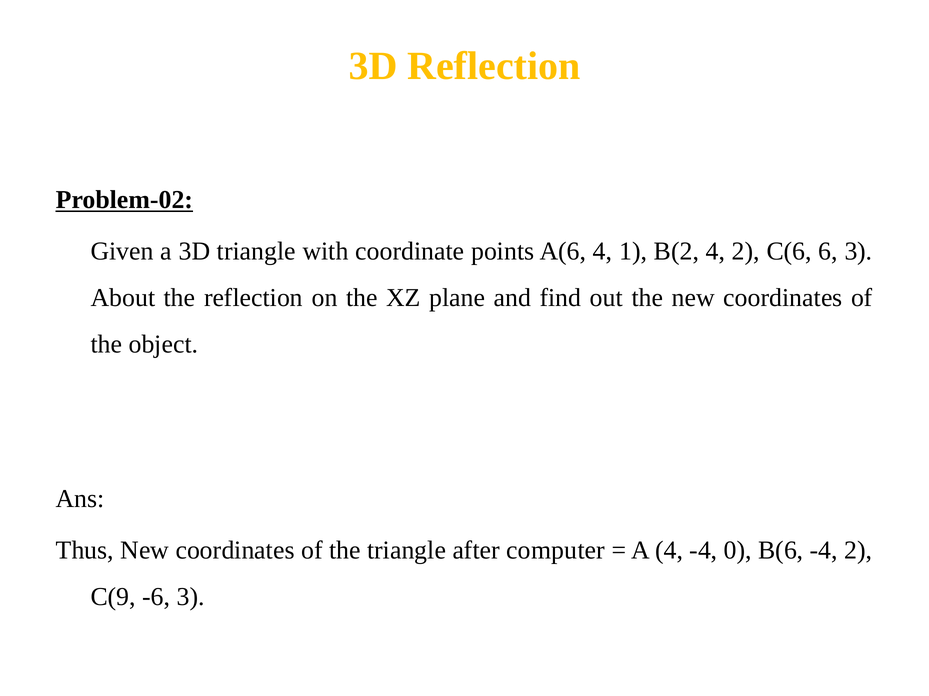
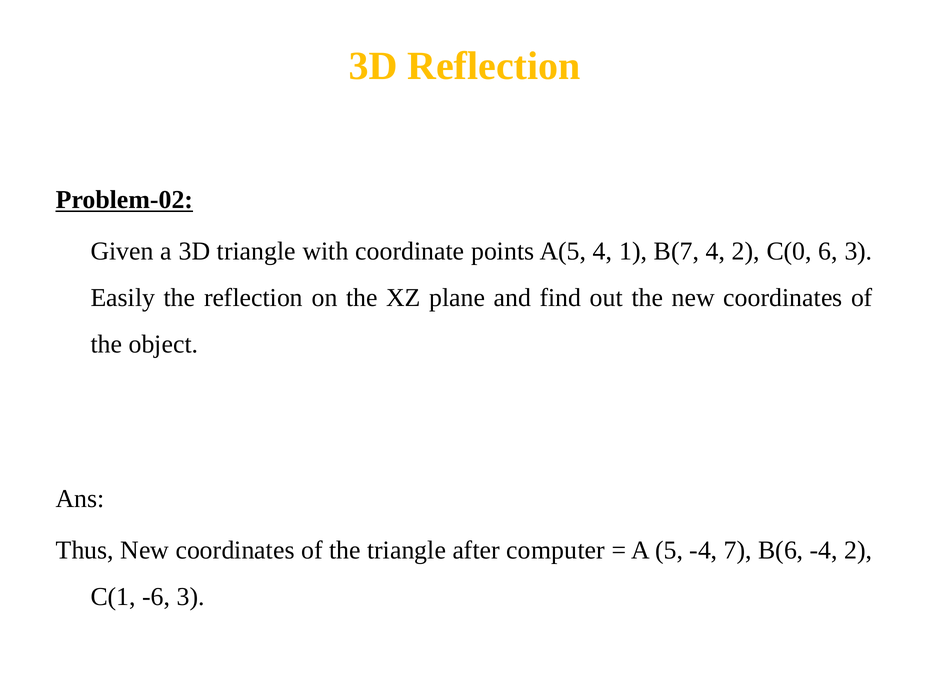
A(6: A(6 -> A(5
B(2: B(2 -> B(7
C(6: C(6 -> C(0
About: About -> Easily
A 4: 4 -> 5
0: 0 -> 7
C(9: C(9 -> C(1
